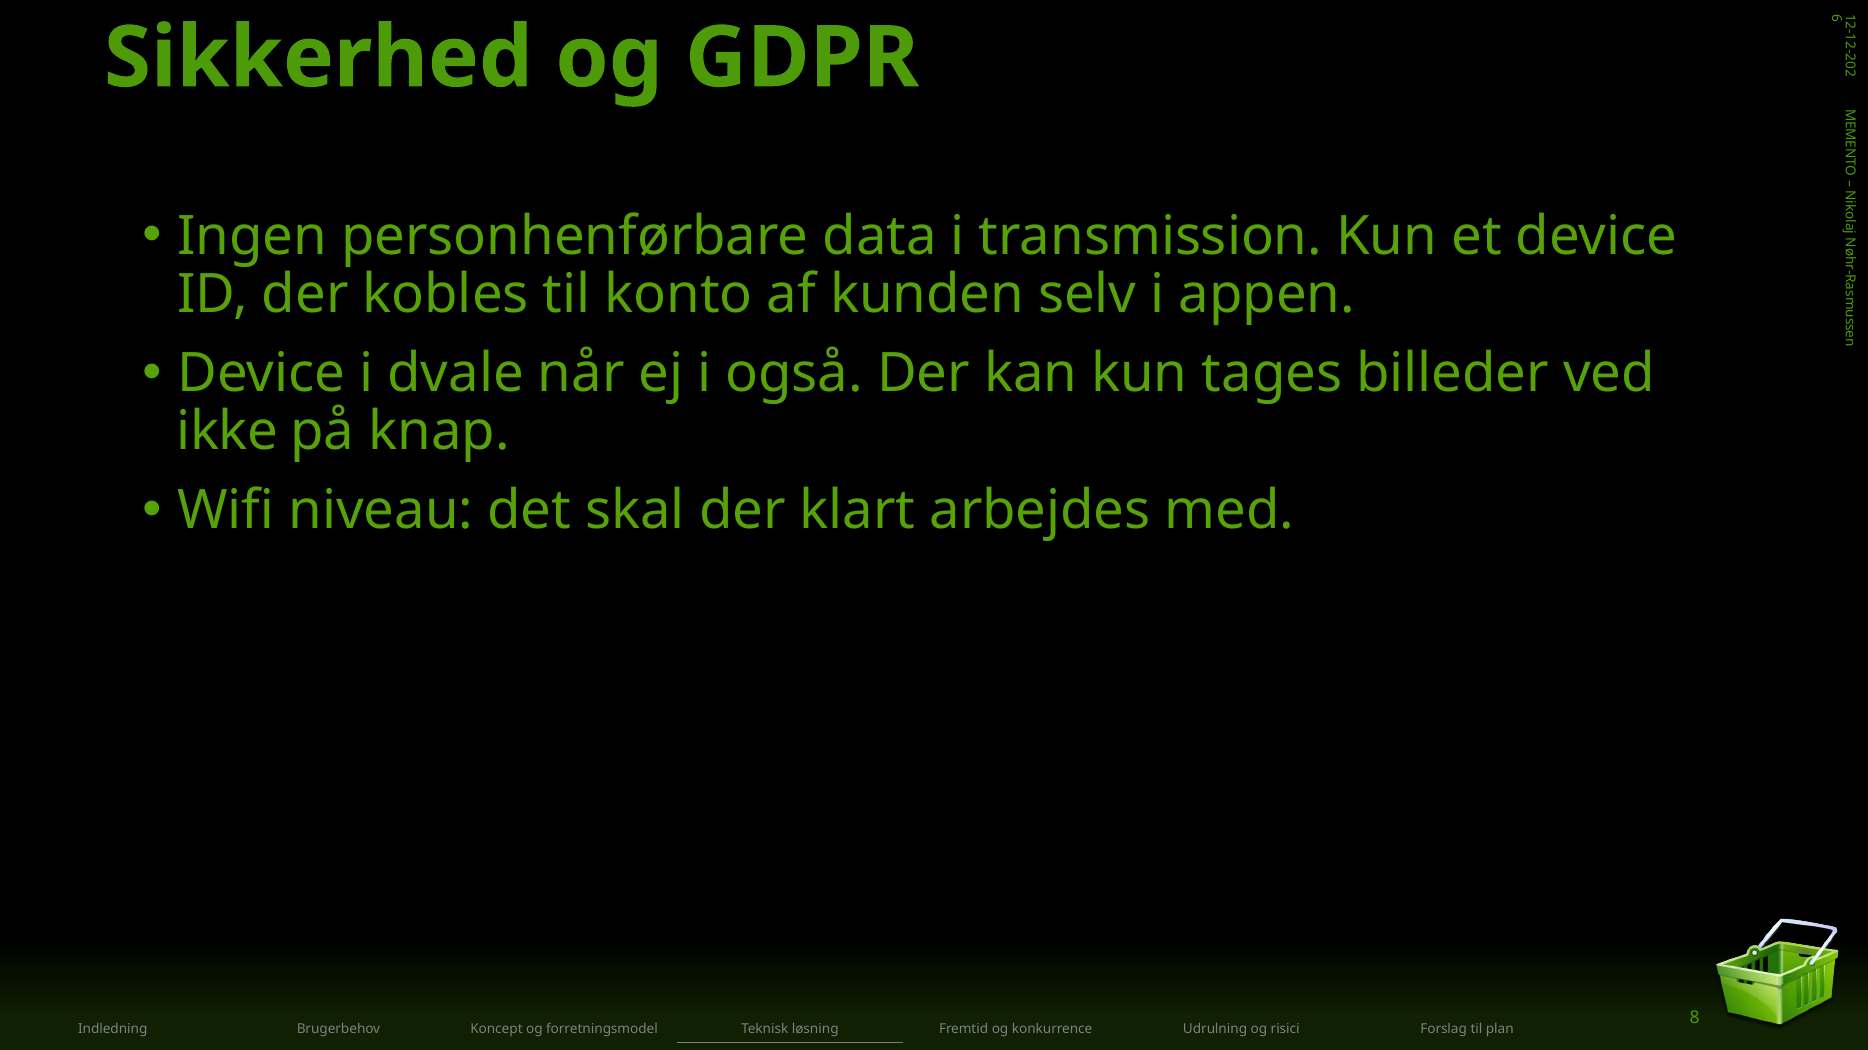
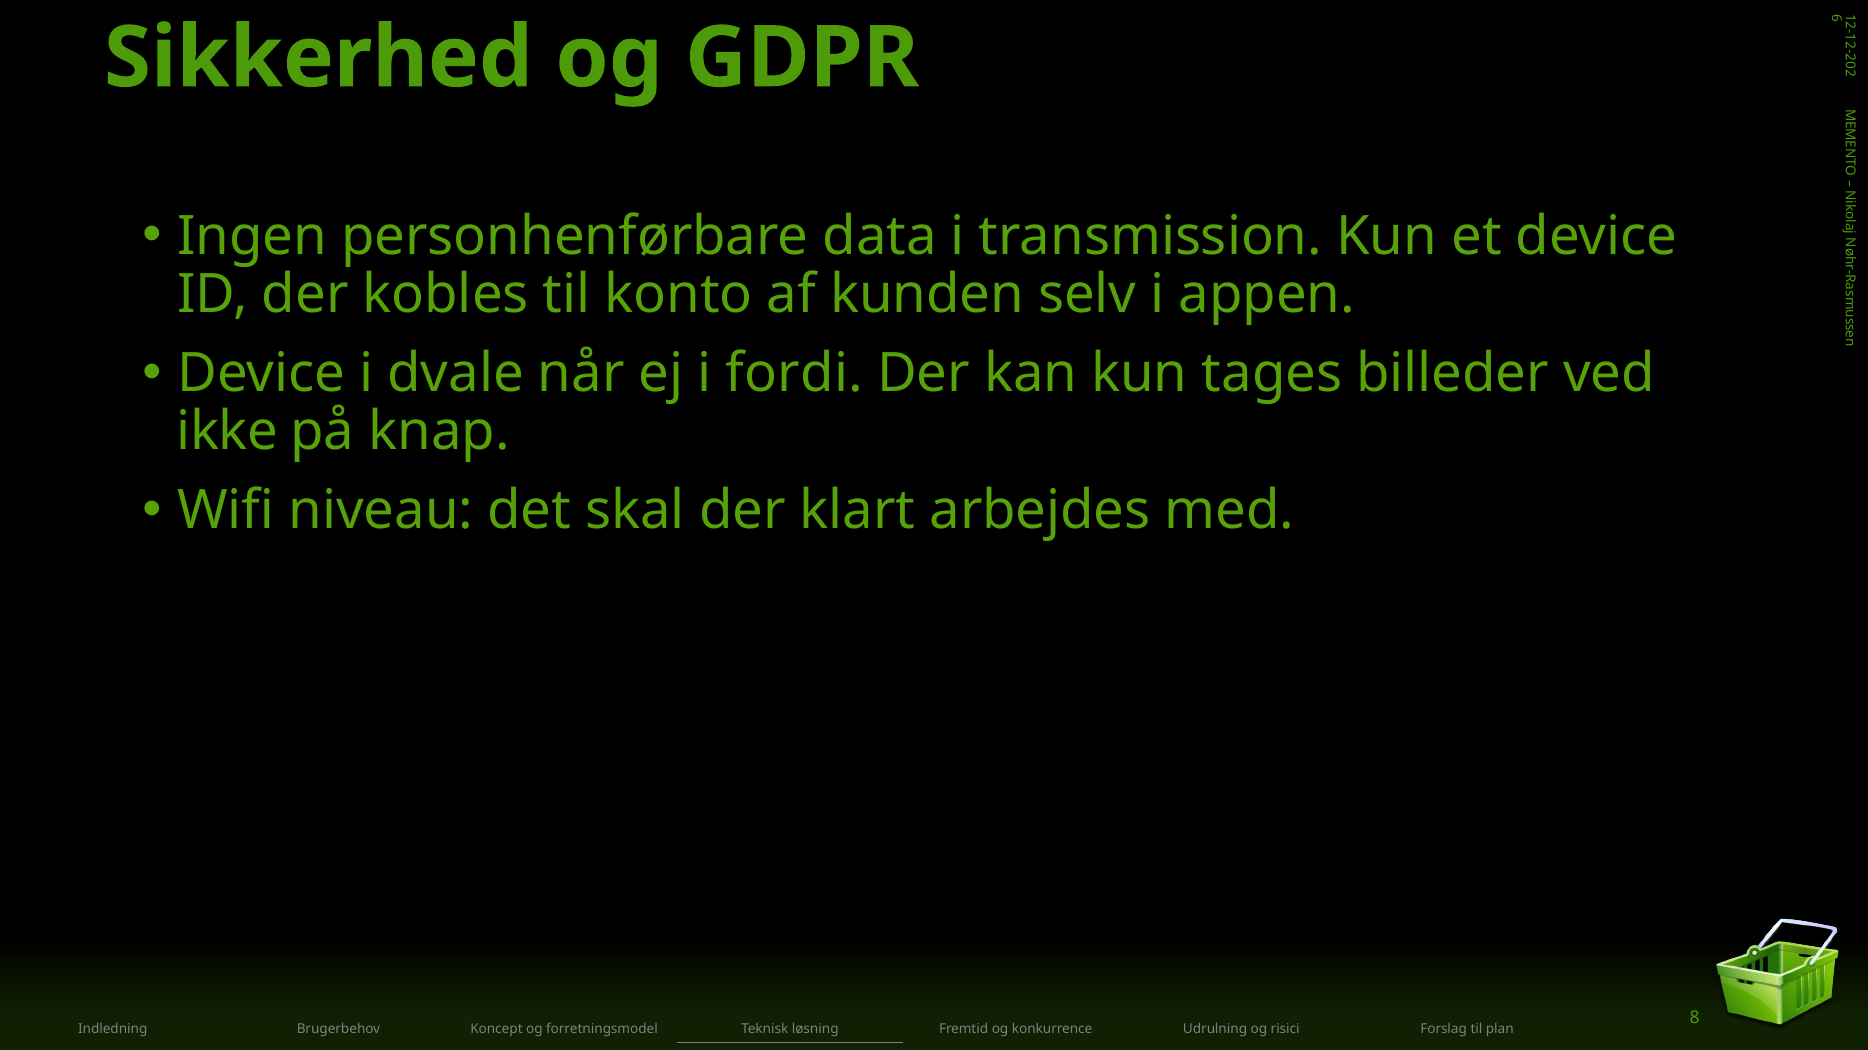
også: også -> fordi
